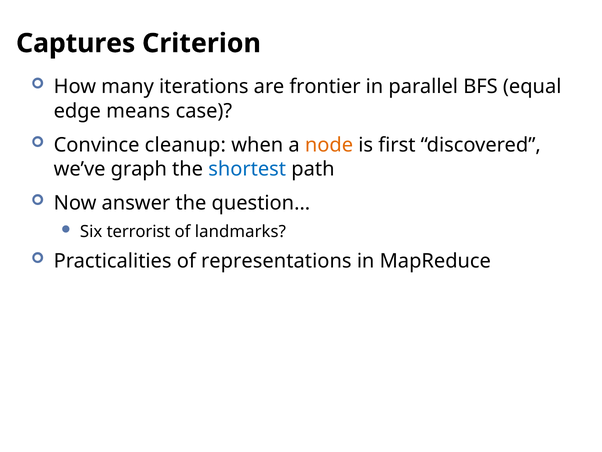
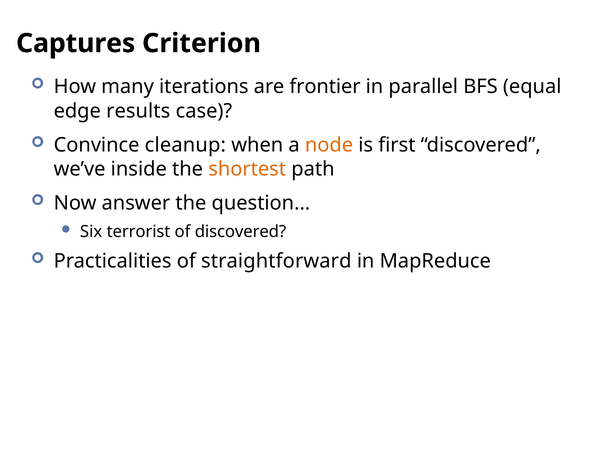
means: means -> results
graph: graph -> inside
shortest colour: blue -> orange
of landmarks: landmarks -> discovered
representations: representations -> straightforward
